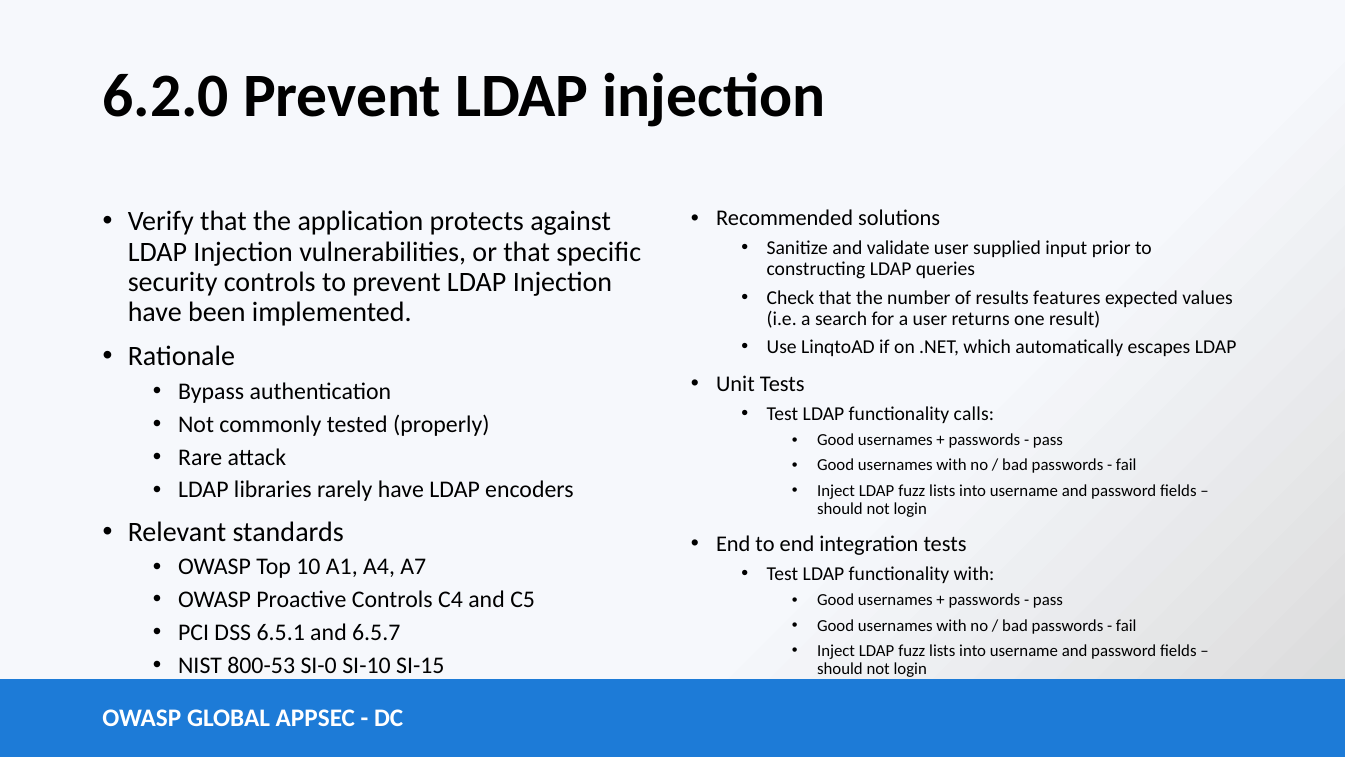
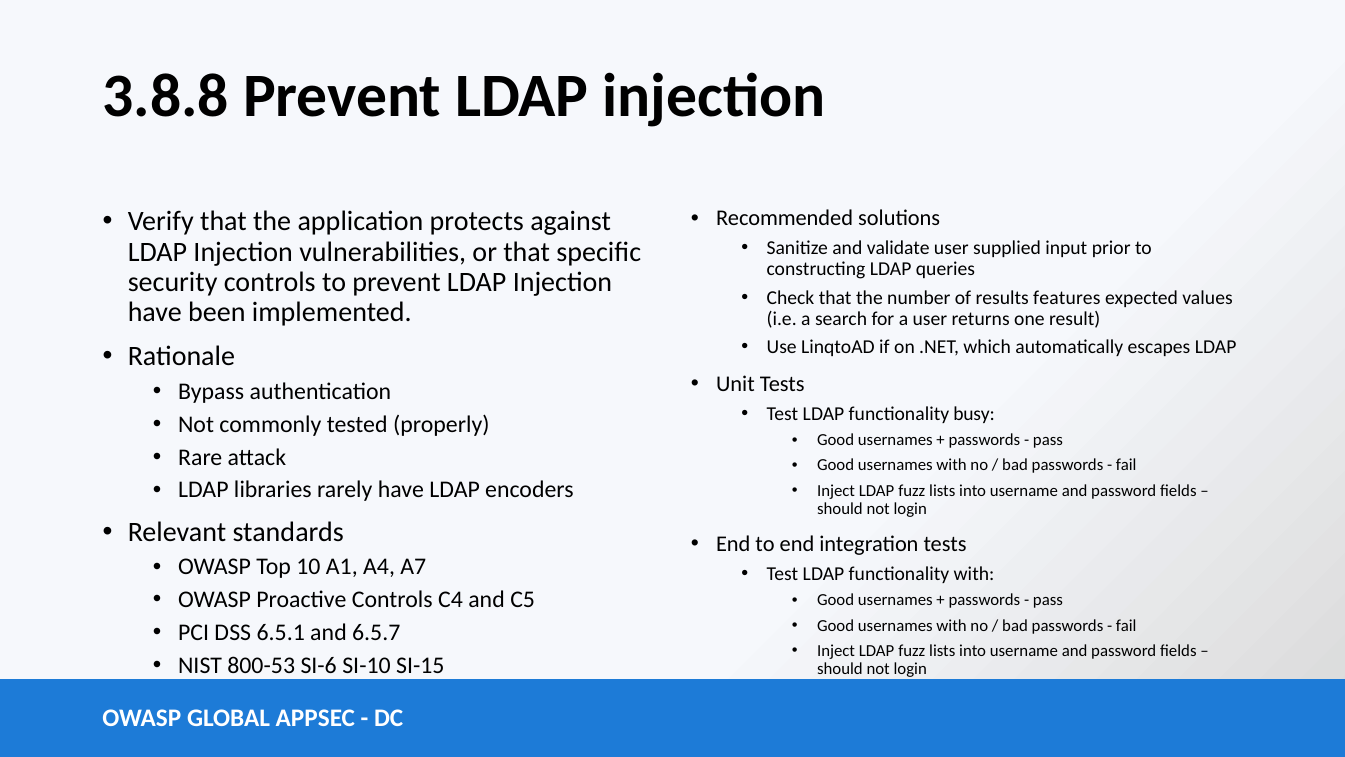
6.2.0: 6.2.0 -> 3.8.8
calls: calls -> busy
SI-0: SI-0 -> SI-6
